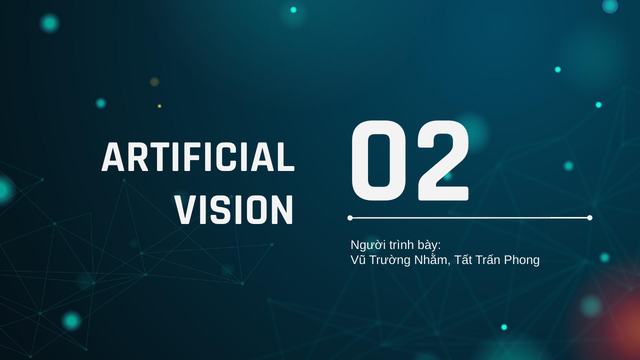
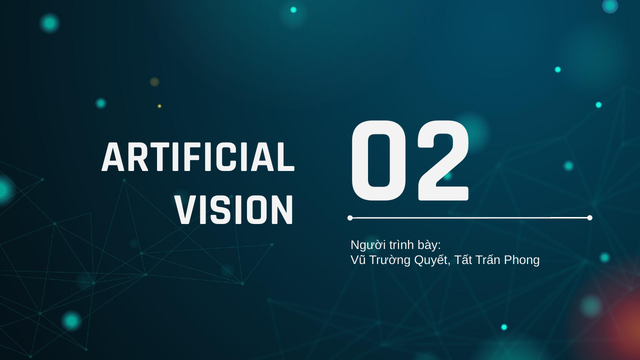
Nhằm: Nhằm -> Quyết
